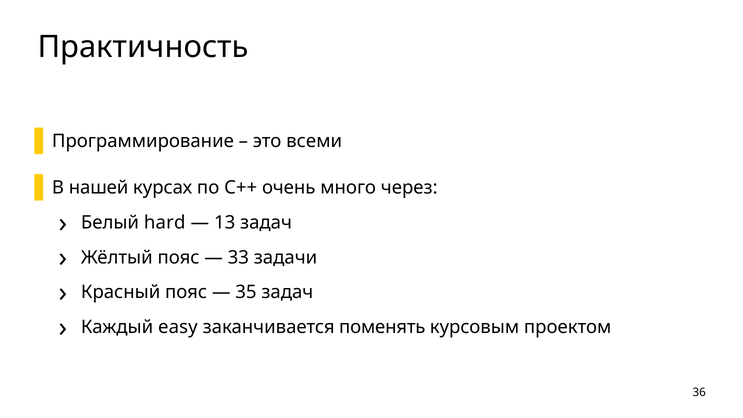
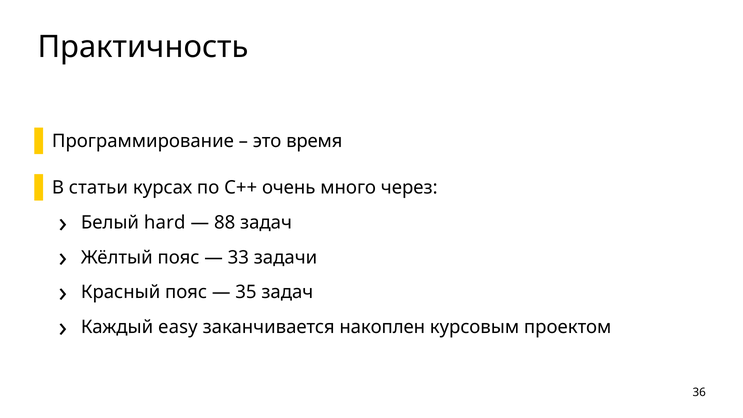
всеми: всеми -> время
нашей: нашей -> статьи
13: 13 -> 88
поменять: поменять -> накоплен
